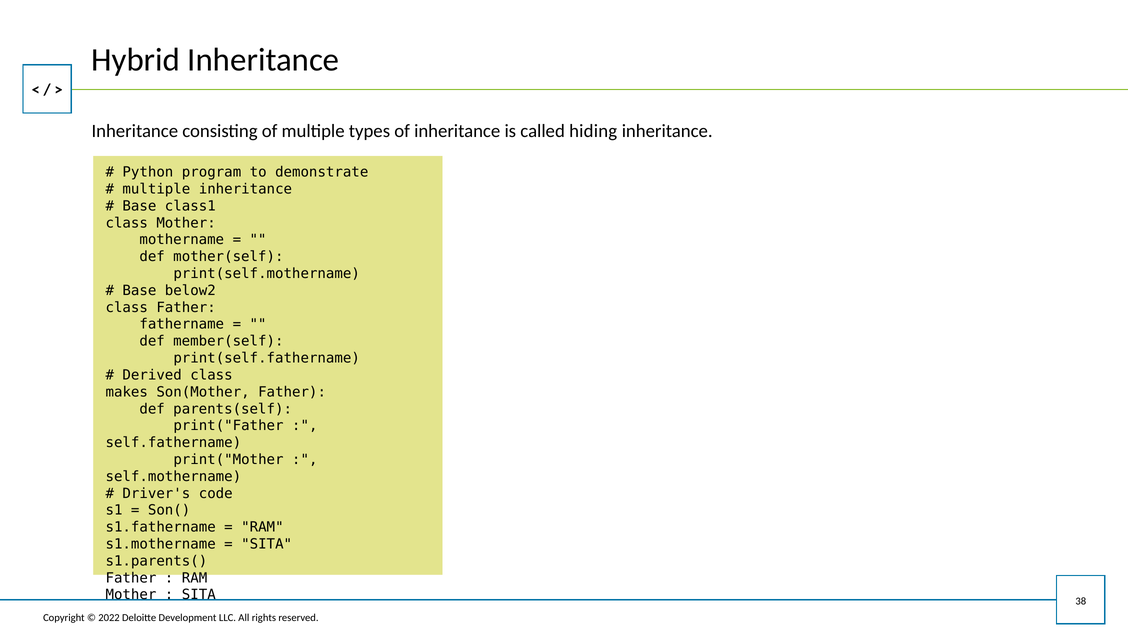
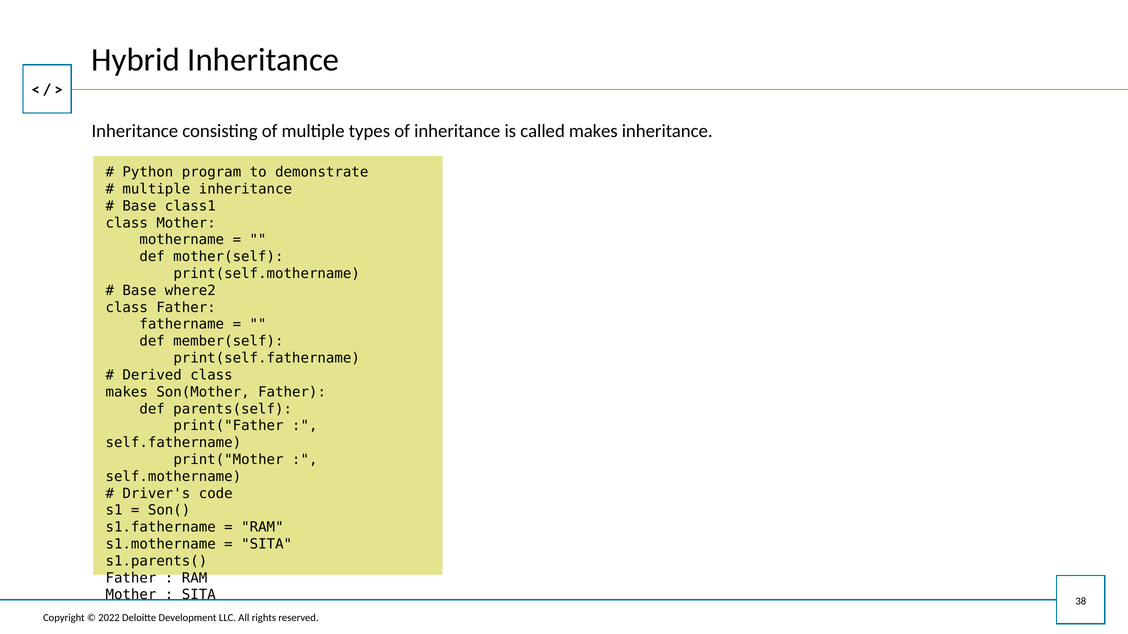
called hiding: hiding -> makes
below2: below2 -> where2
